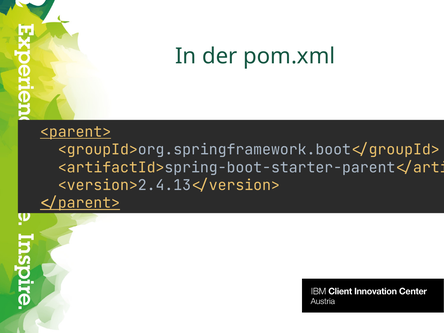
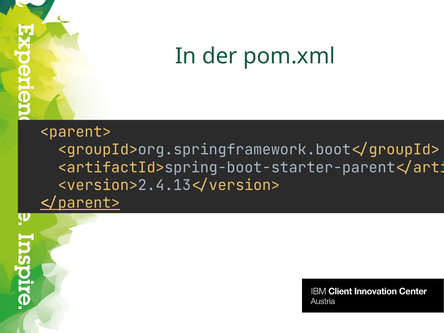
<parent> underline: present -> none
